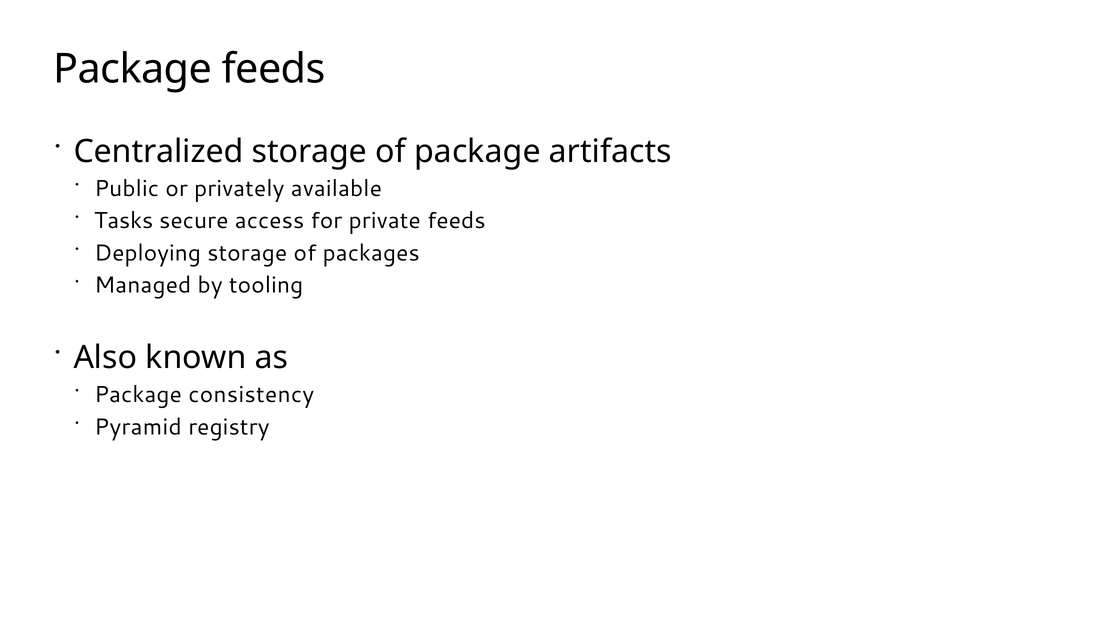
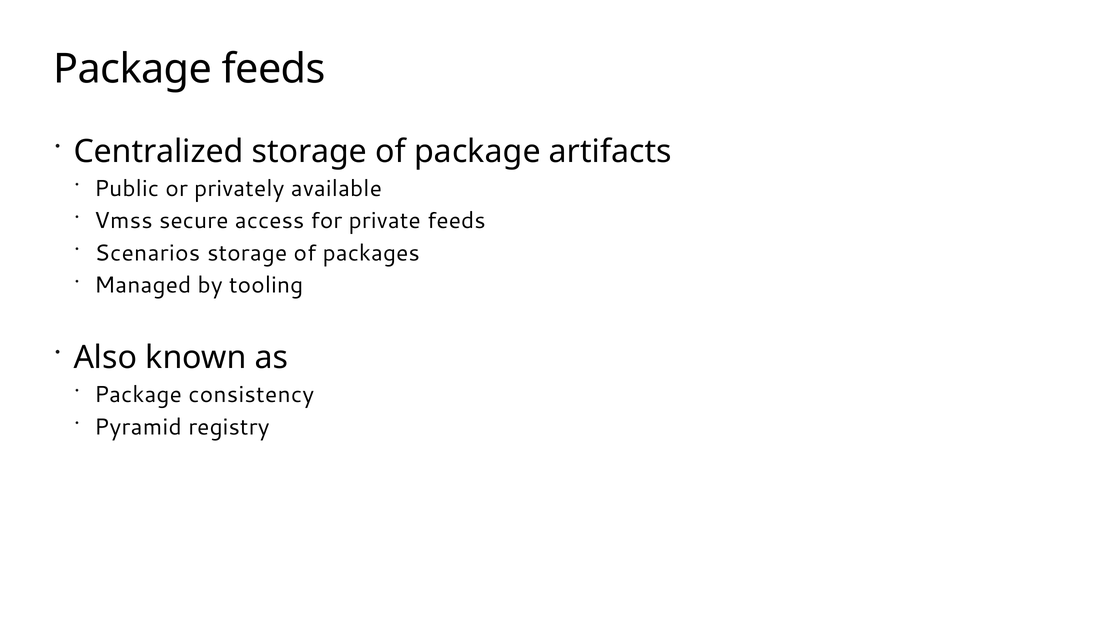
Tasks: Tasks -> Vmss
Deploying: Deploying -> Scenarios
